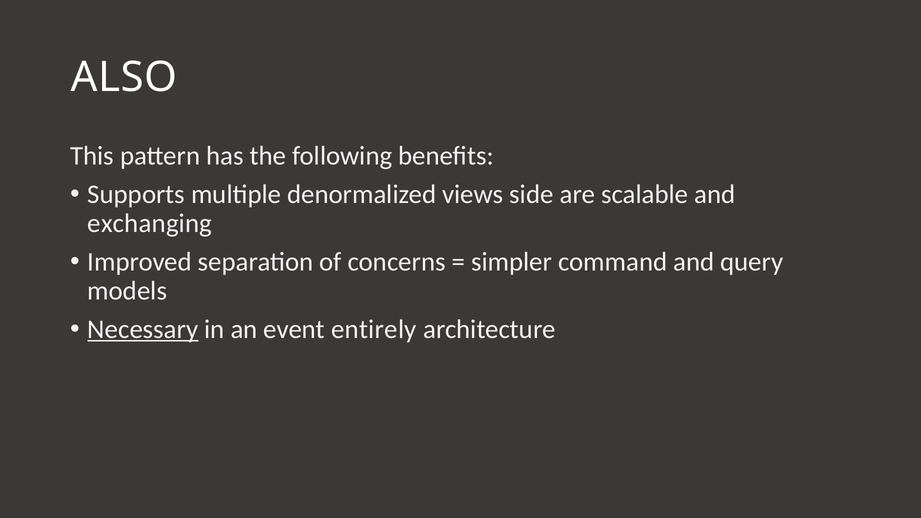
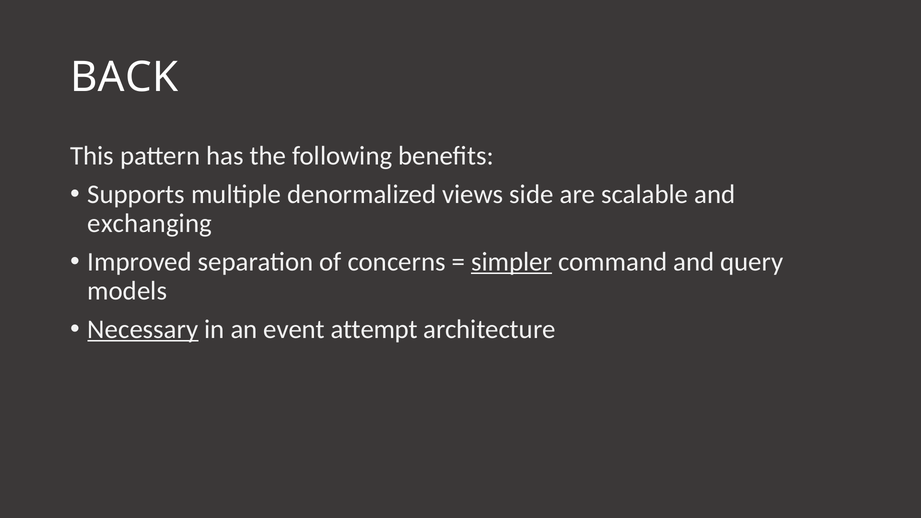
ALSO: ALSO -> BACK
simpler underline: none -> present
entirely: entirely -> attempt
